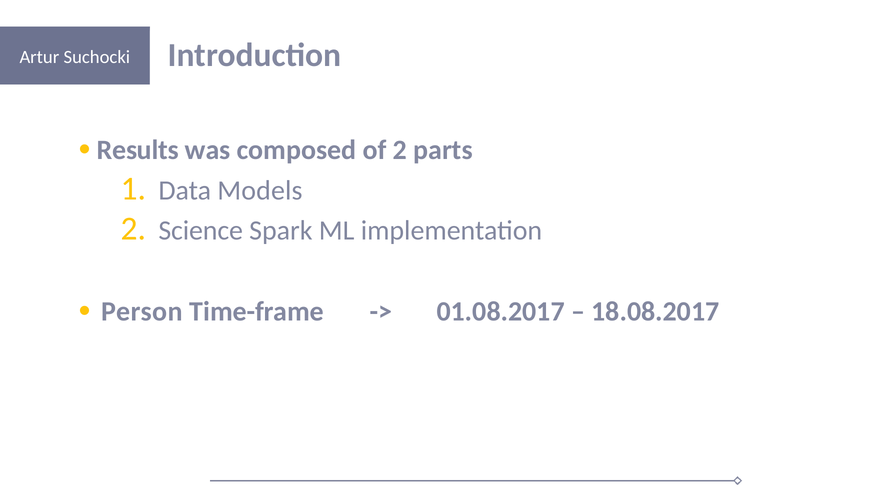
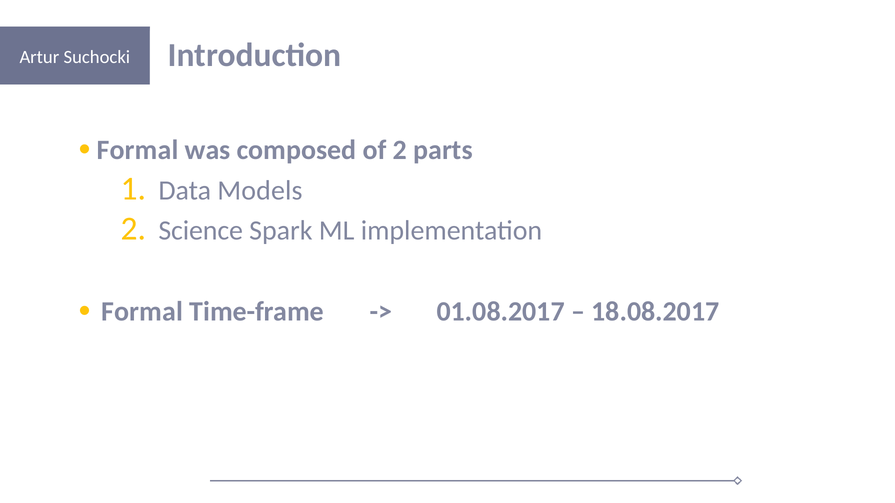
Results at (138, 150): Results -> Formal
Person at (142, 312): Person -> Formal
